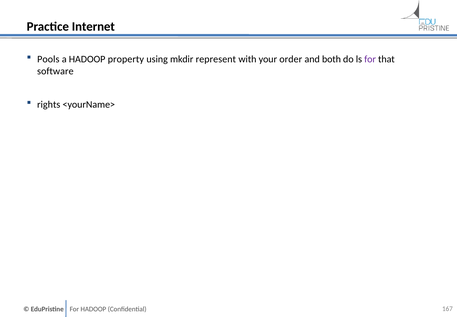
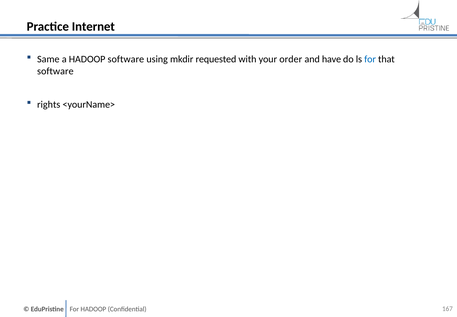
Pools: Pools -> Same
HADOOP property: property -> software
represent: represent -> requested
both: both -> have
for at (370, 59) colour: purple -> blue
